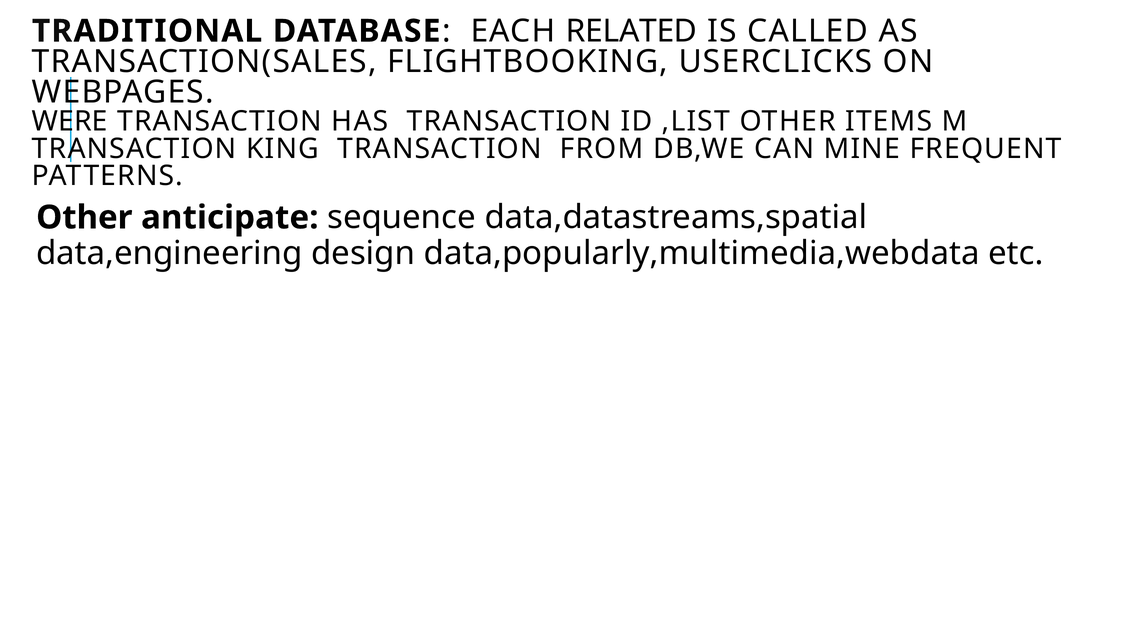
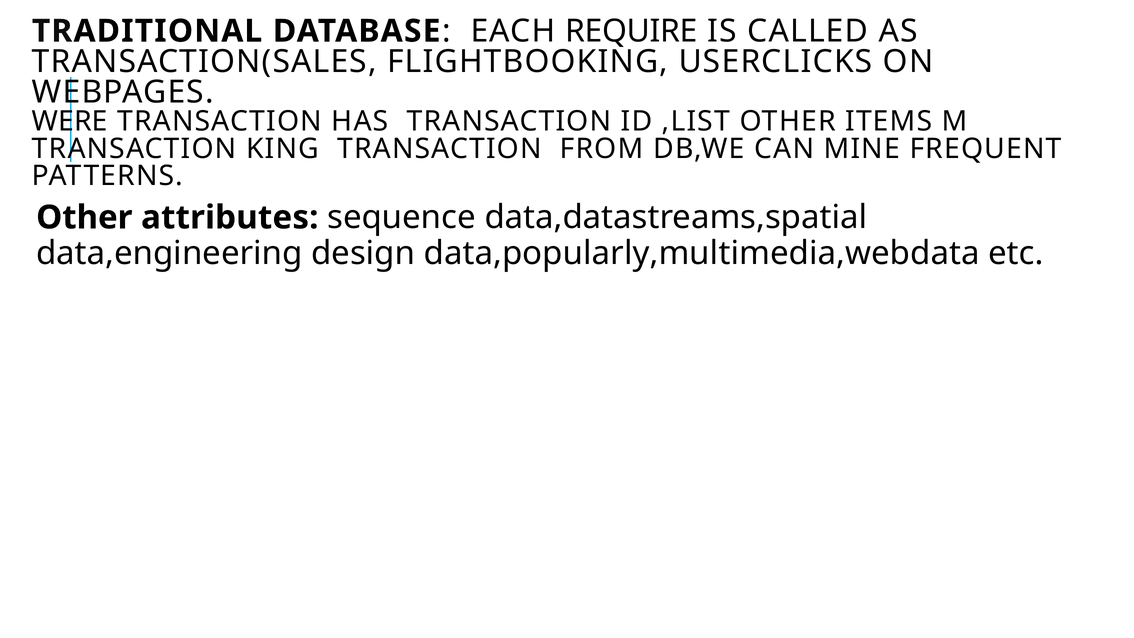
RELATED: RELATED -> REQUIRE
anticipate: anticipate -> attributes
